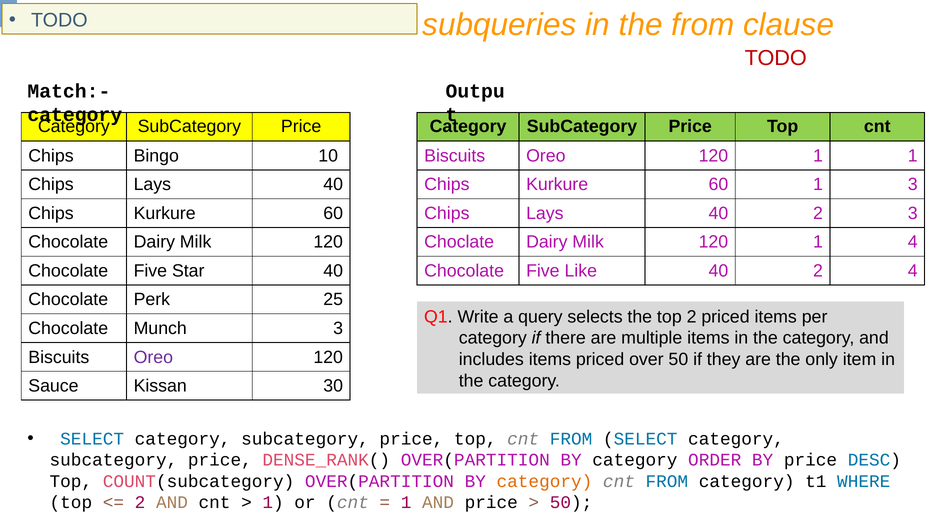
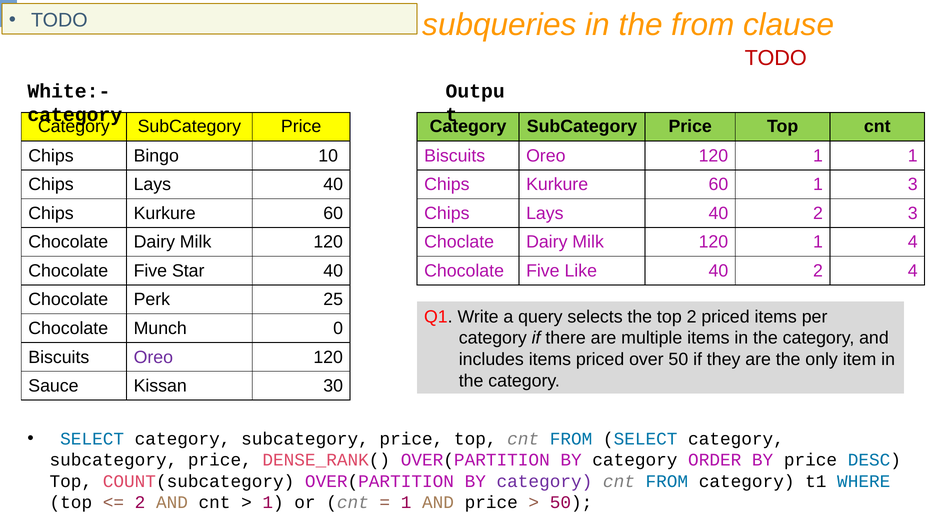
Match:-: Match:- -> White:-
Munch 3: 3 -> 0
category at (544, 481) colour: orange -> purple
